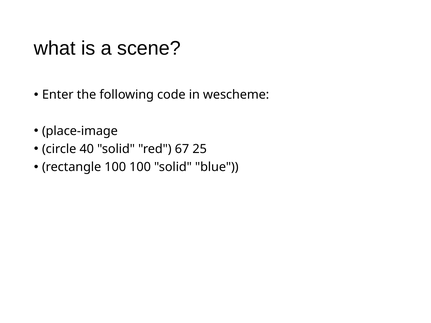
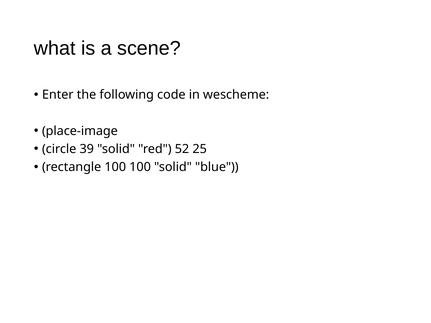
40: 40 -> 39
67: 67 -> 52
